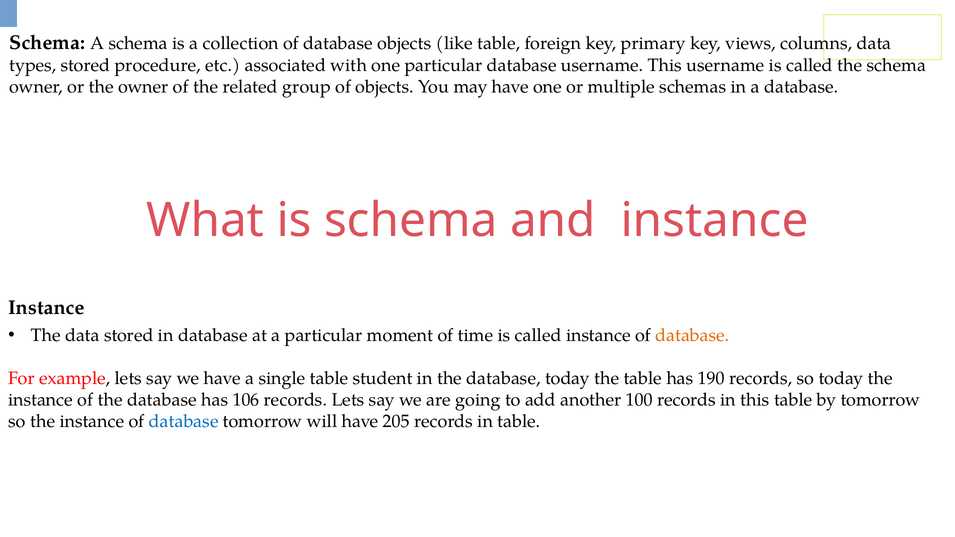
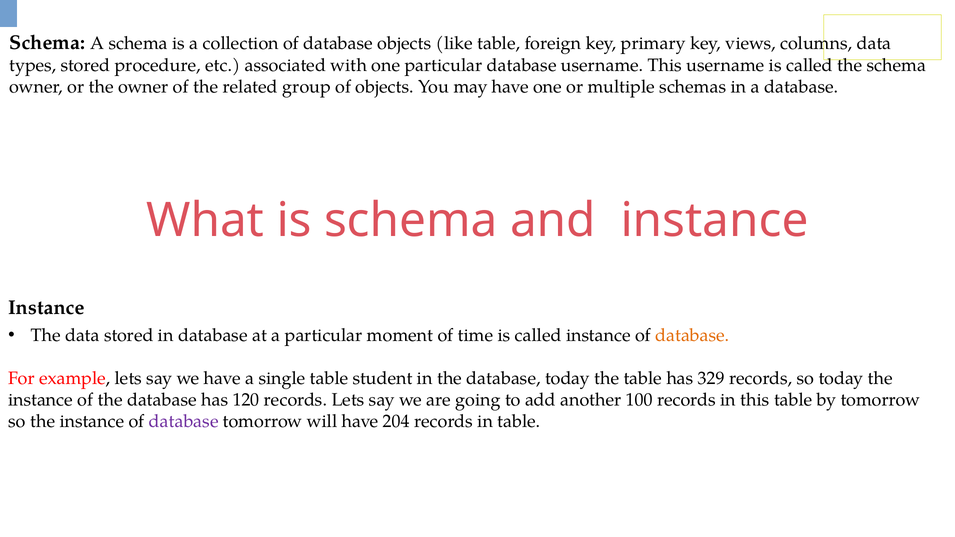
190: 190 -> 329
106: 106 -> 120
database at (184, 421) colour: blue -> purple
205: 205 -> 204
